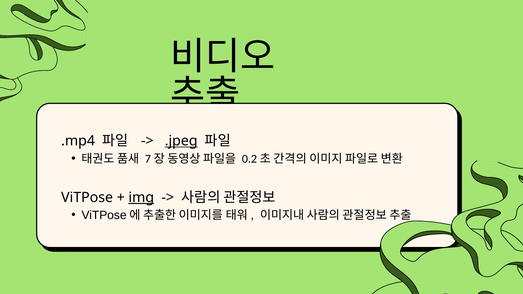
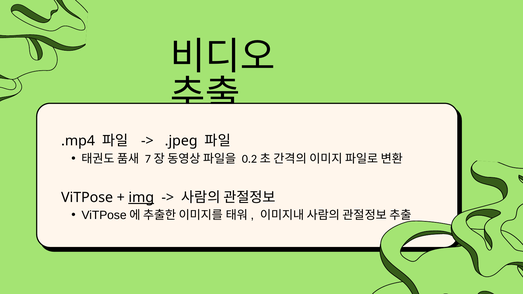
.jpeg underline: present -> none
